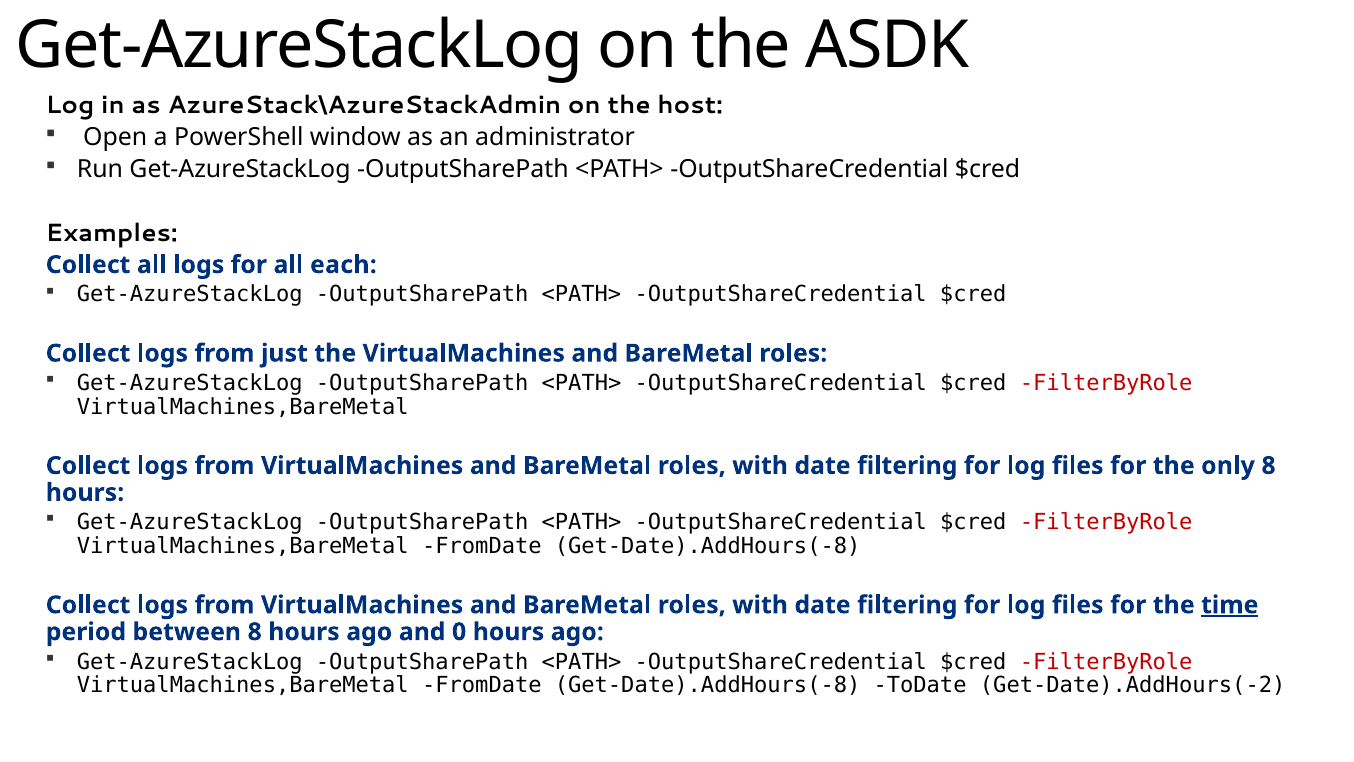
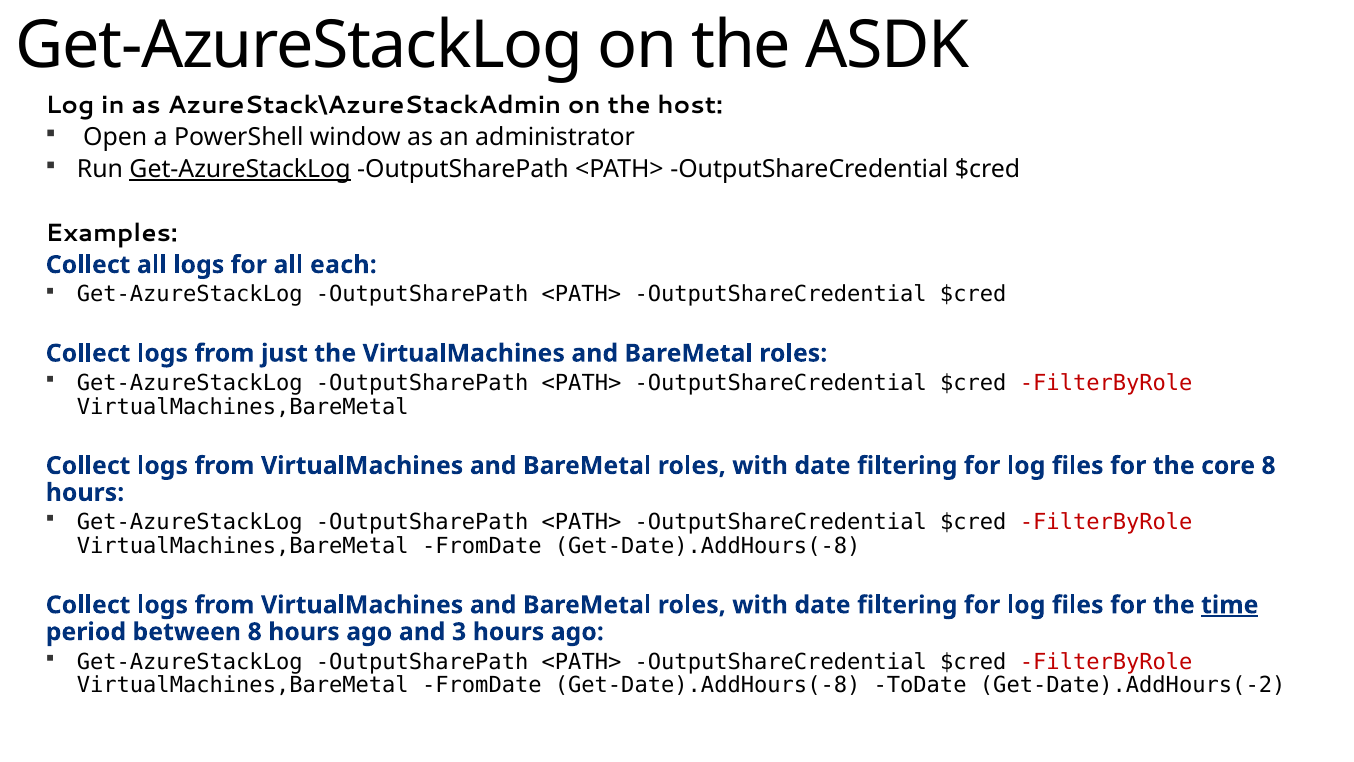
Get-AzureStackLog at (240, 169) underline: none -> present
only: only -> core
0: 0 -> 3
